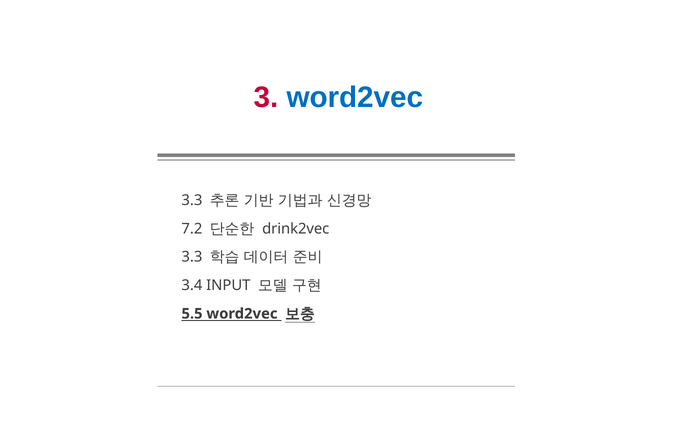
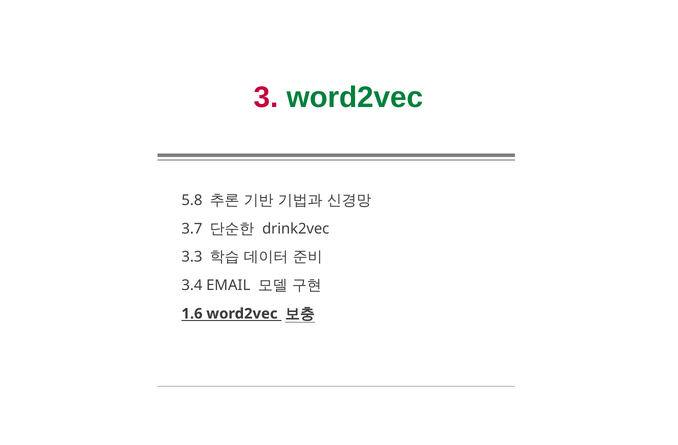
word2vec at (355, 97) colour: blue -> green
3.3 at (192, 200): 3.3 -> 5.8
7.2: 7.2 -> 3.7
INPUT: INPUT -> EMAIL
5.5: 5.5 -> 1.6
